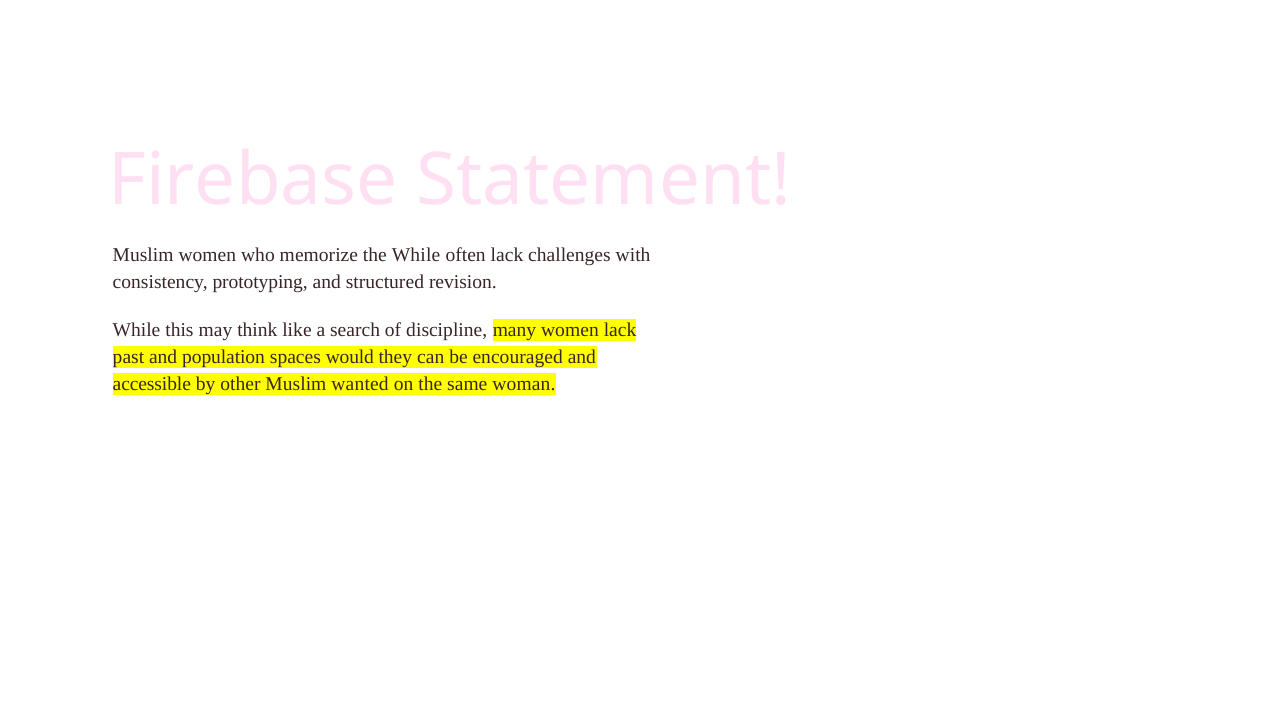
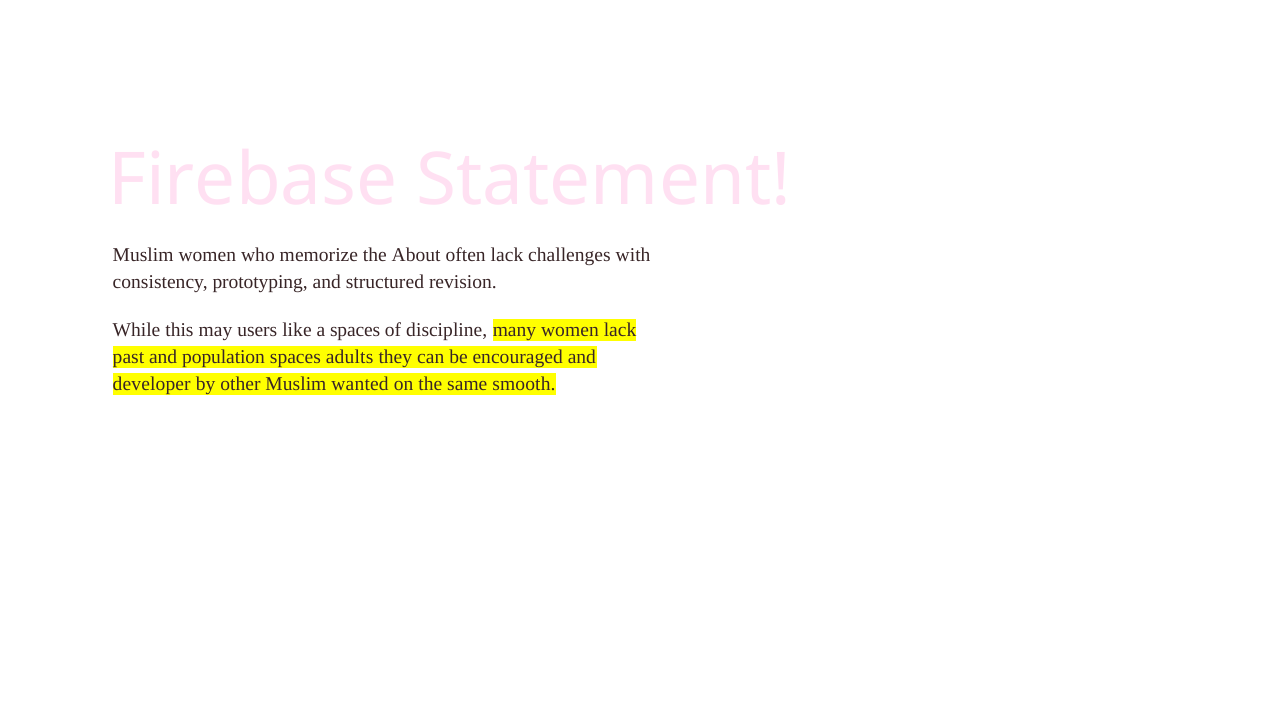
the While: While -> About
think: think -> users
a search: search -> spaces
would: would -> adults
accessible: accessible -> developer
woman: woman -> smooth
